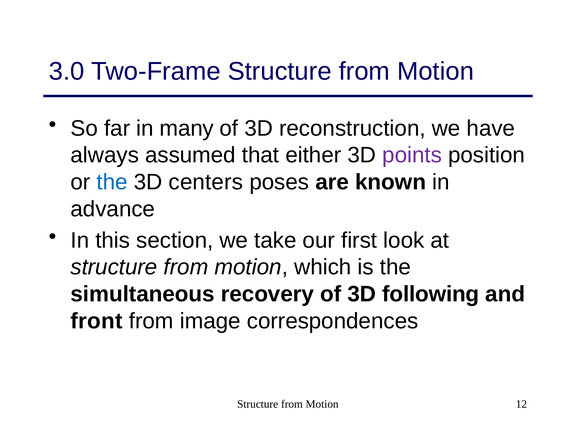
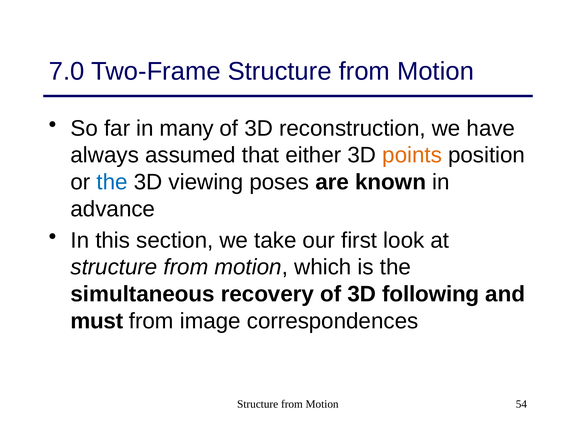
3.0: 3.0 -> 7.0
points colour: purple -> orange
centers: centers -> viewing
front: front -> must
12: 12 -> 54
